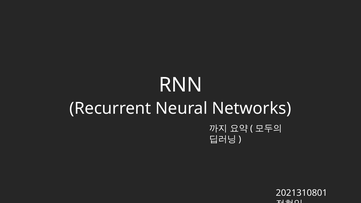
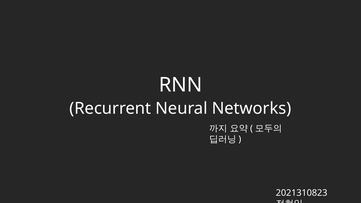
2021310801: 2021310801 -> 2021310823
